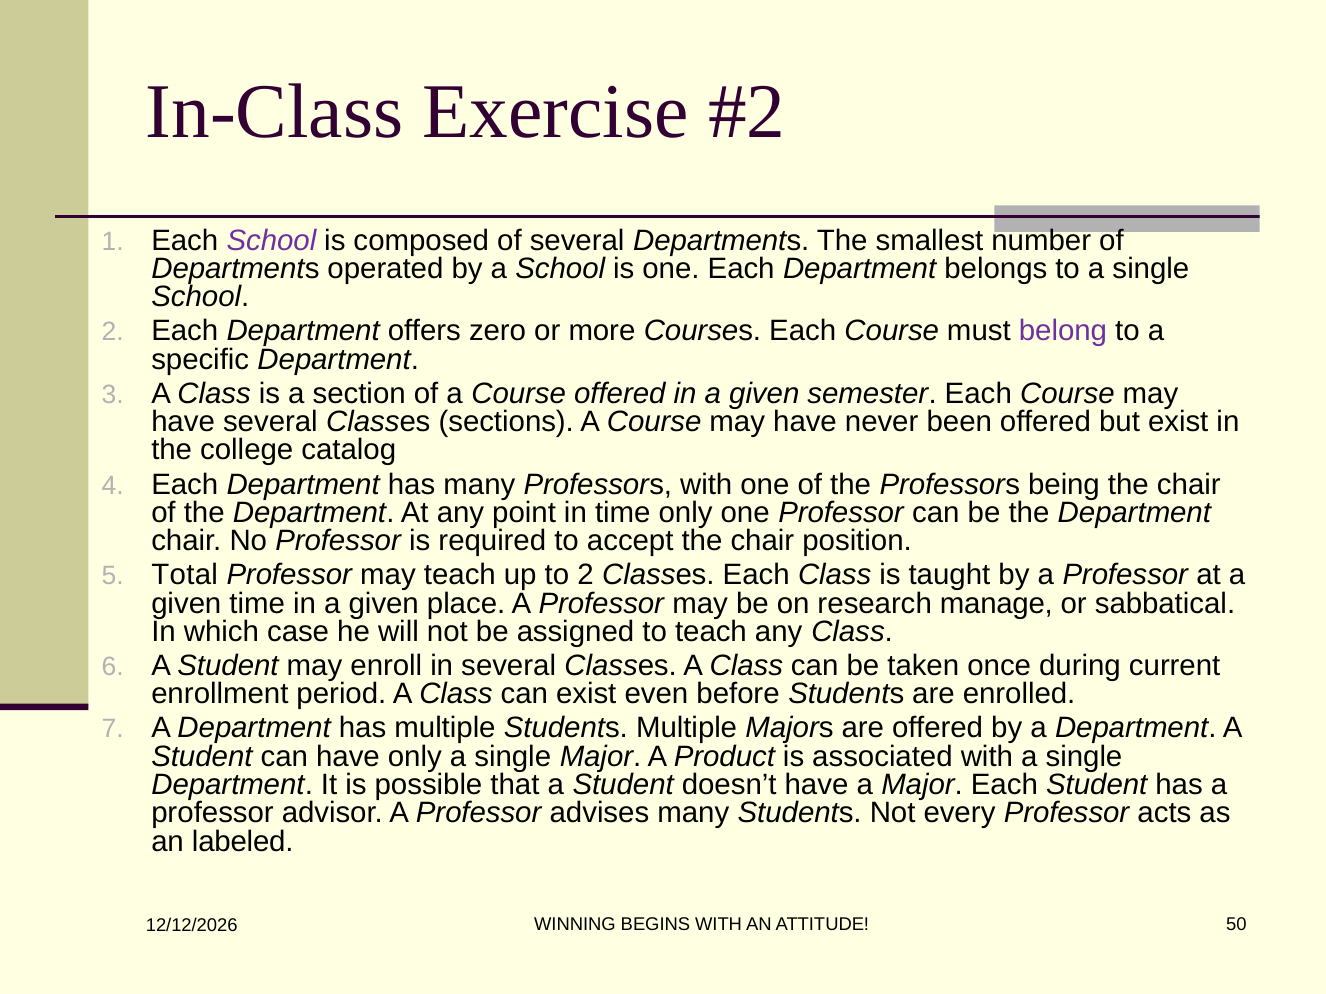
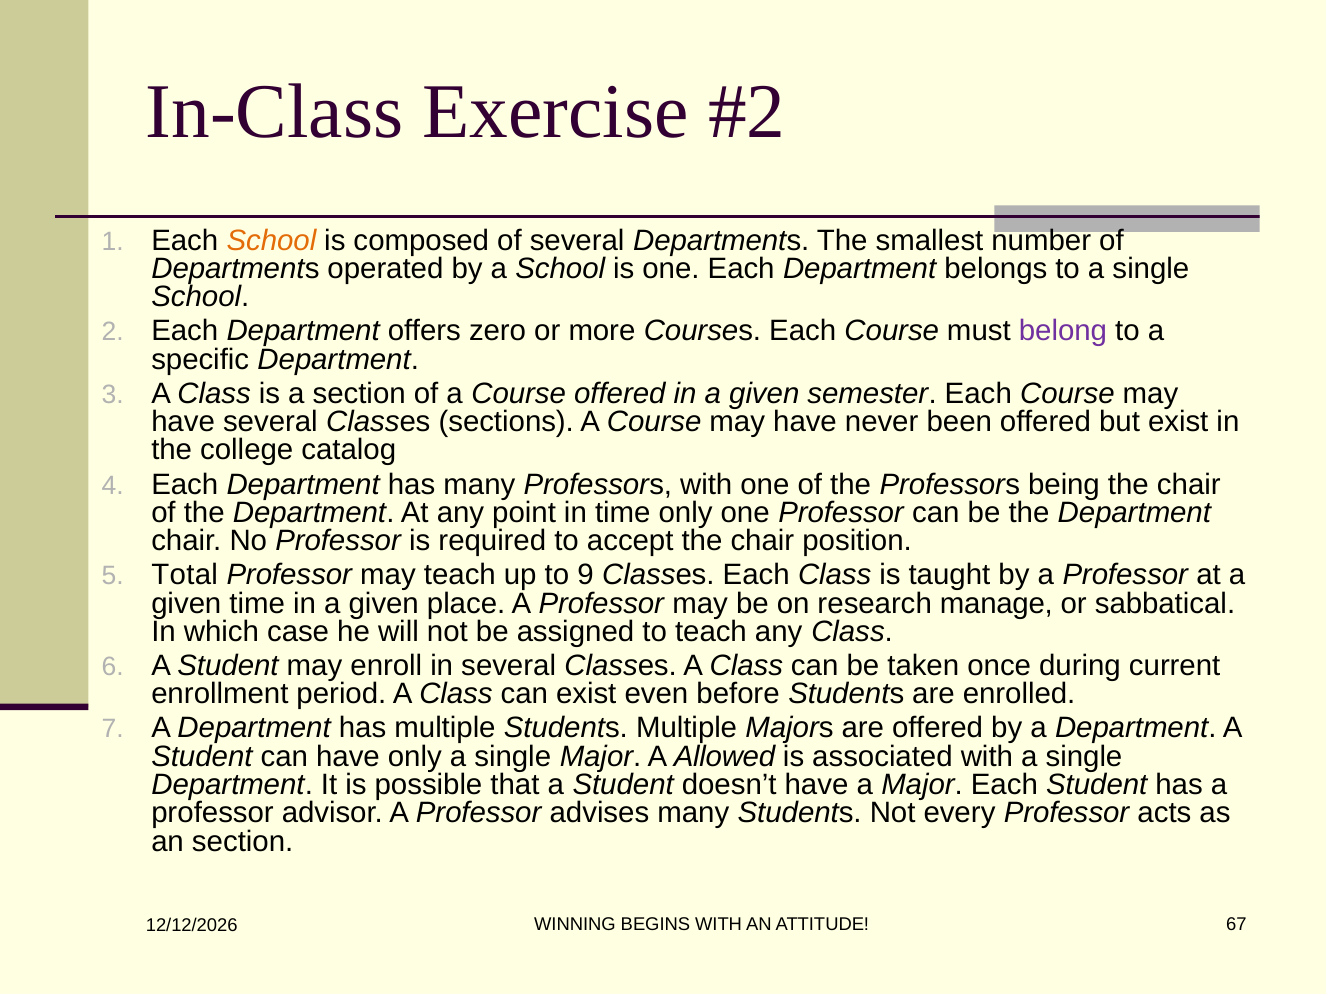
School at (271, 241) colour: purple -> orange
to 2: 2 -> 9
Product: Product -> Allowed
an labeled: labeled -> section
50: 50 -> 67
